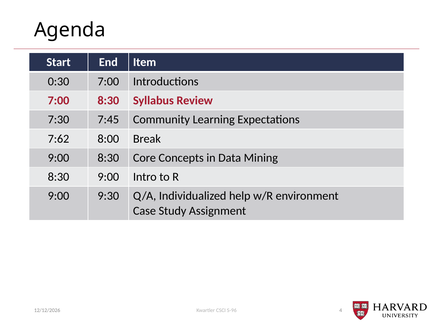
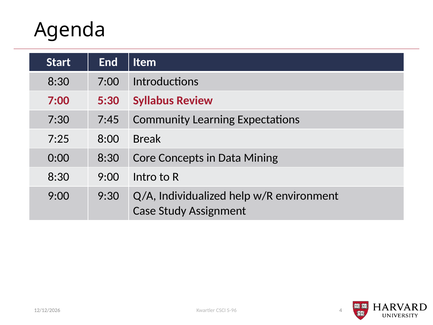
0:30 at (59, 81): 0:30 -> 8:30
7:00 8:30: 8:30 -> 5:30
7:62: 7:62 -> 7:25
9:00 at (59, 158): 9:00 -> 0:00
